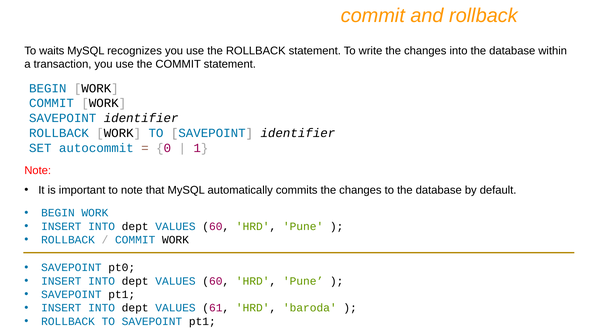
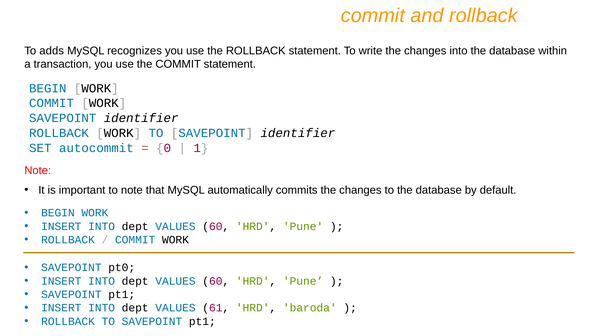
waits: waits -> adds
